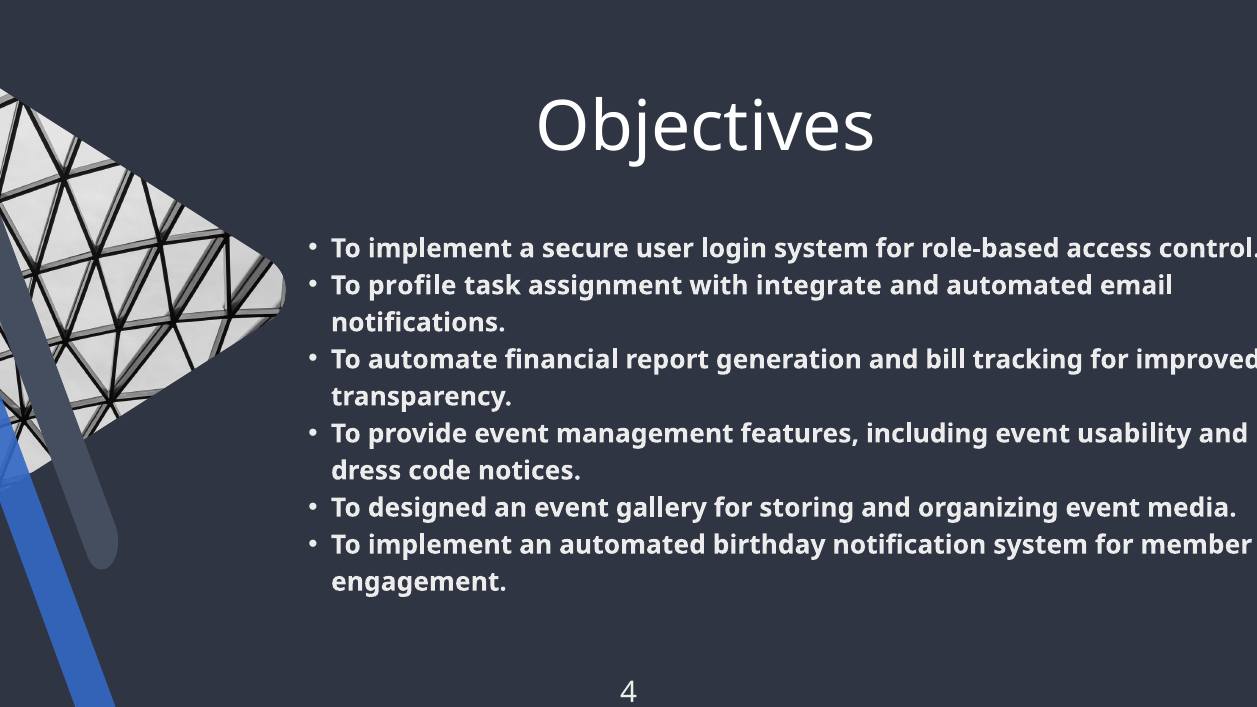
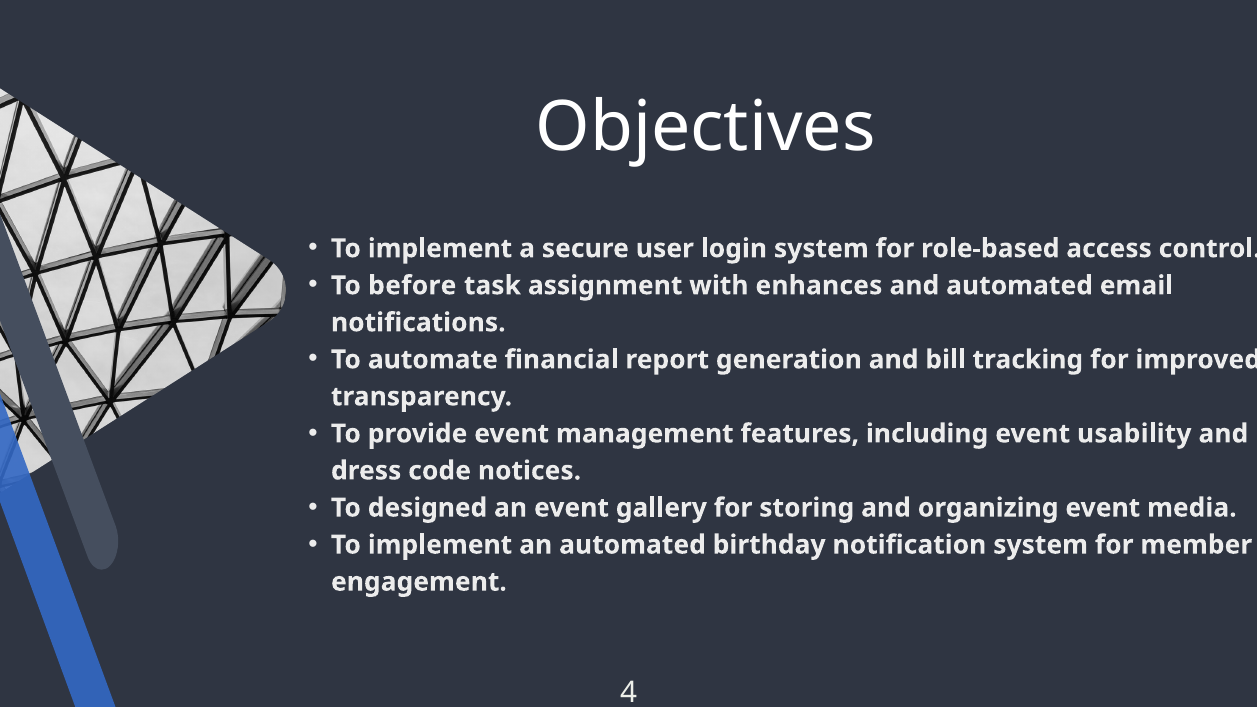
profile: profile -> before
integrate: integrate -> enhances
